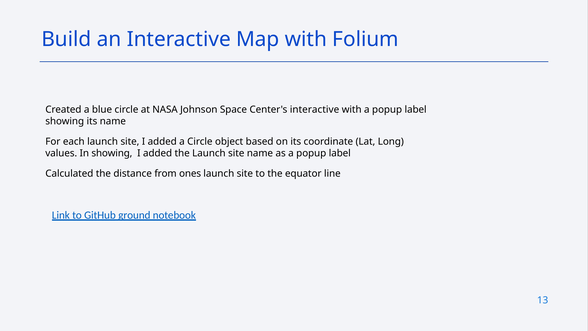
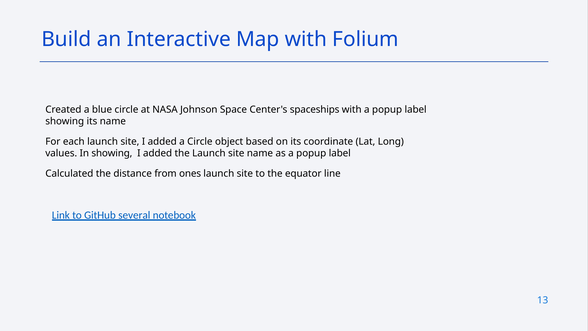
Center's interactive: interactive -> spaceships
ground: ground -> several
